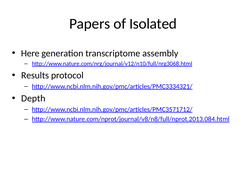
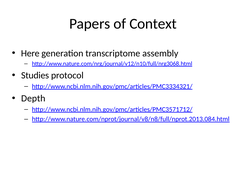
Isolated: Isolated -> Context
Results: Results -> Studies
